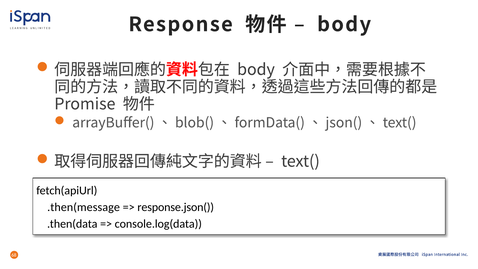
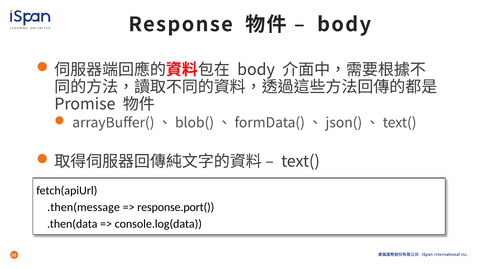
response.json(: response.json( -> response.port(
